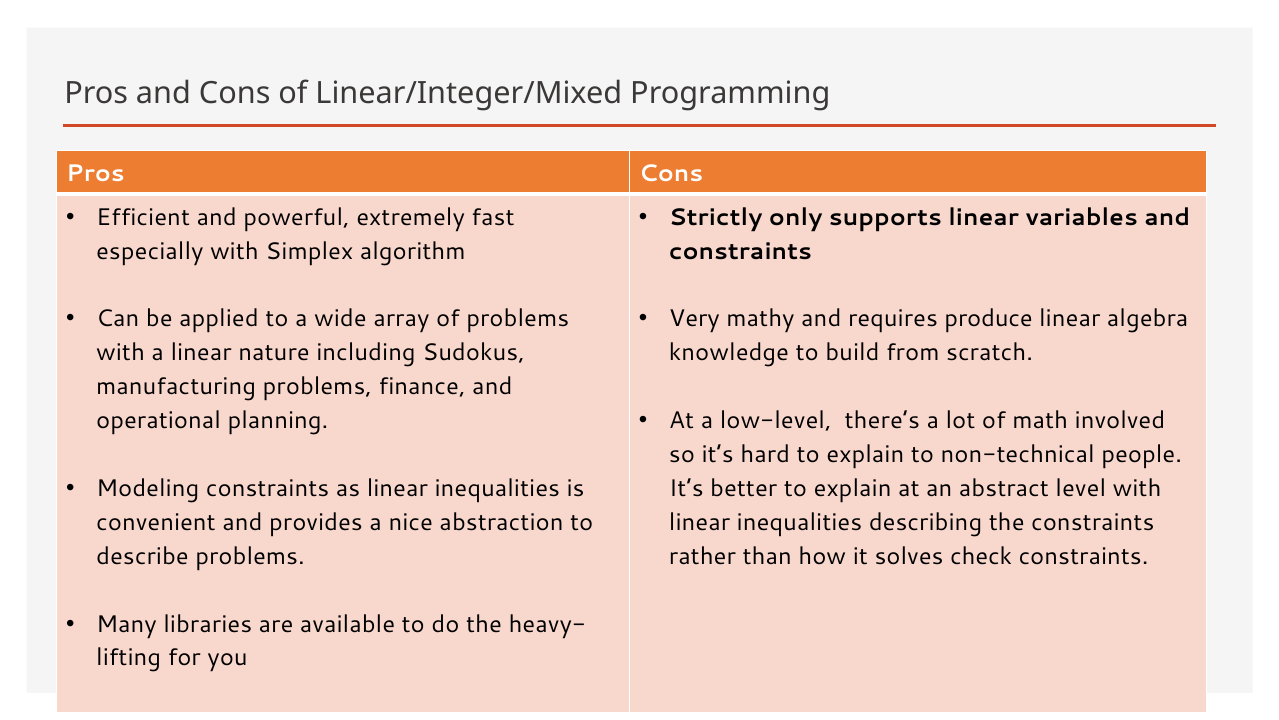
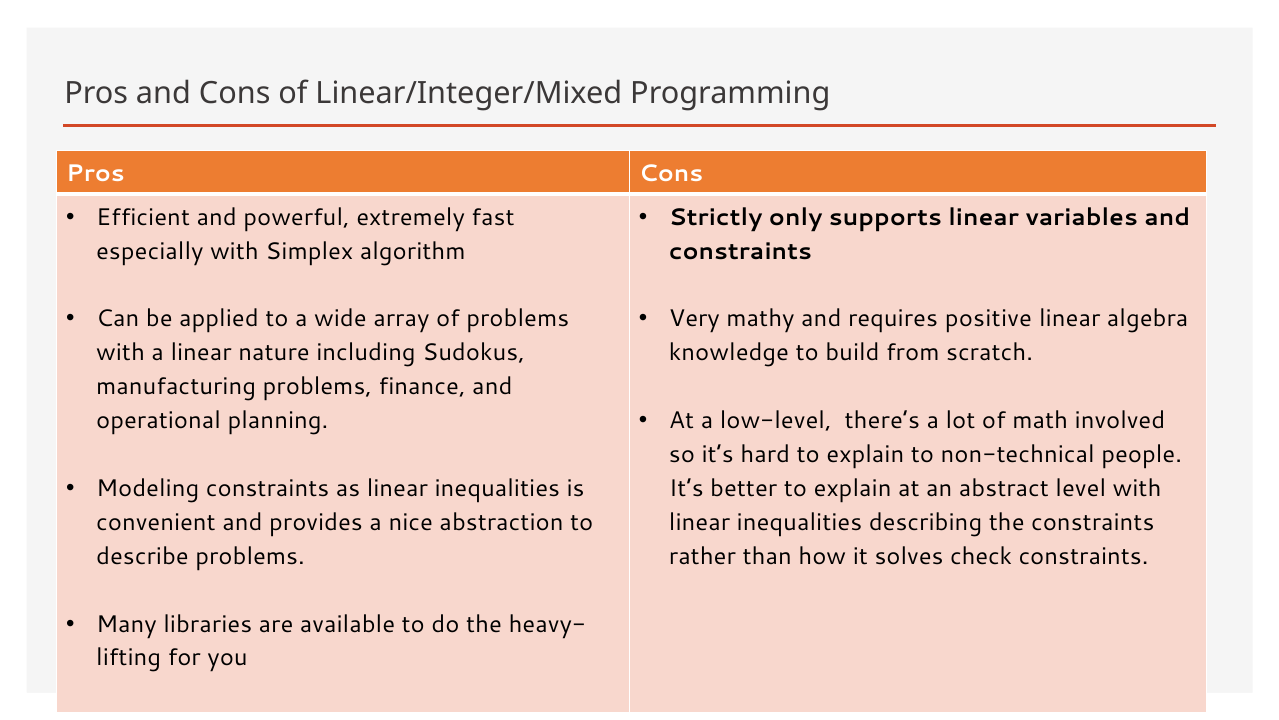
produce: produce -> positive
